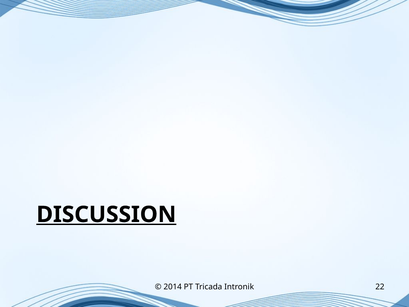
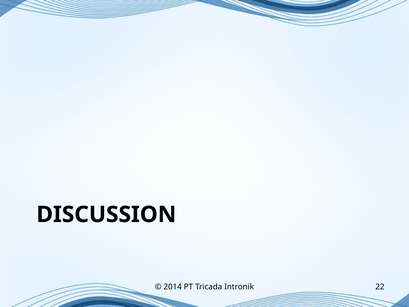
DISCUSSION underline: present -> none
